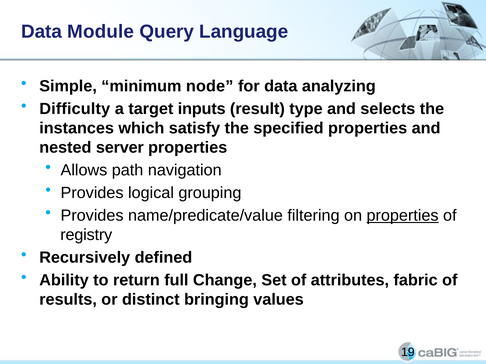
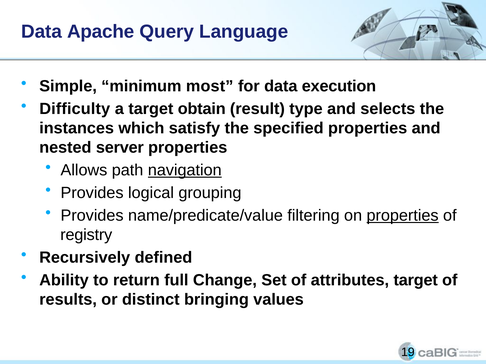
Module: Module -> Apache
node: node -> most
analyzing: analyzing -> execution
inputs: inputs -> obtain
navigation underline: none -> present
attributes fabric: fabric -> target
